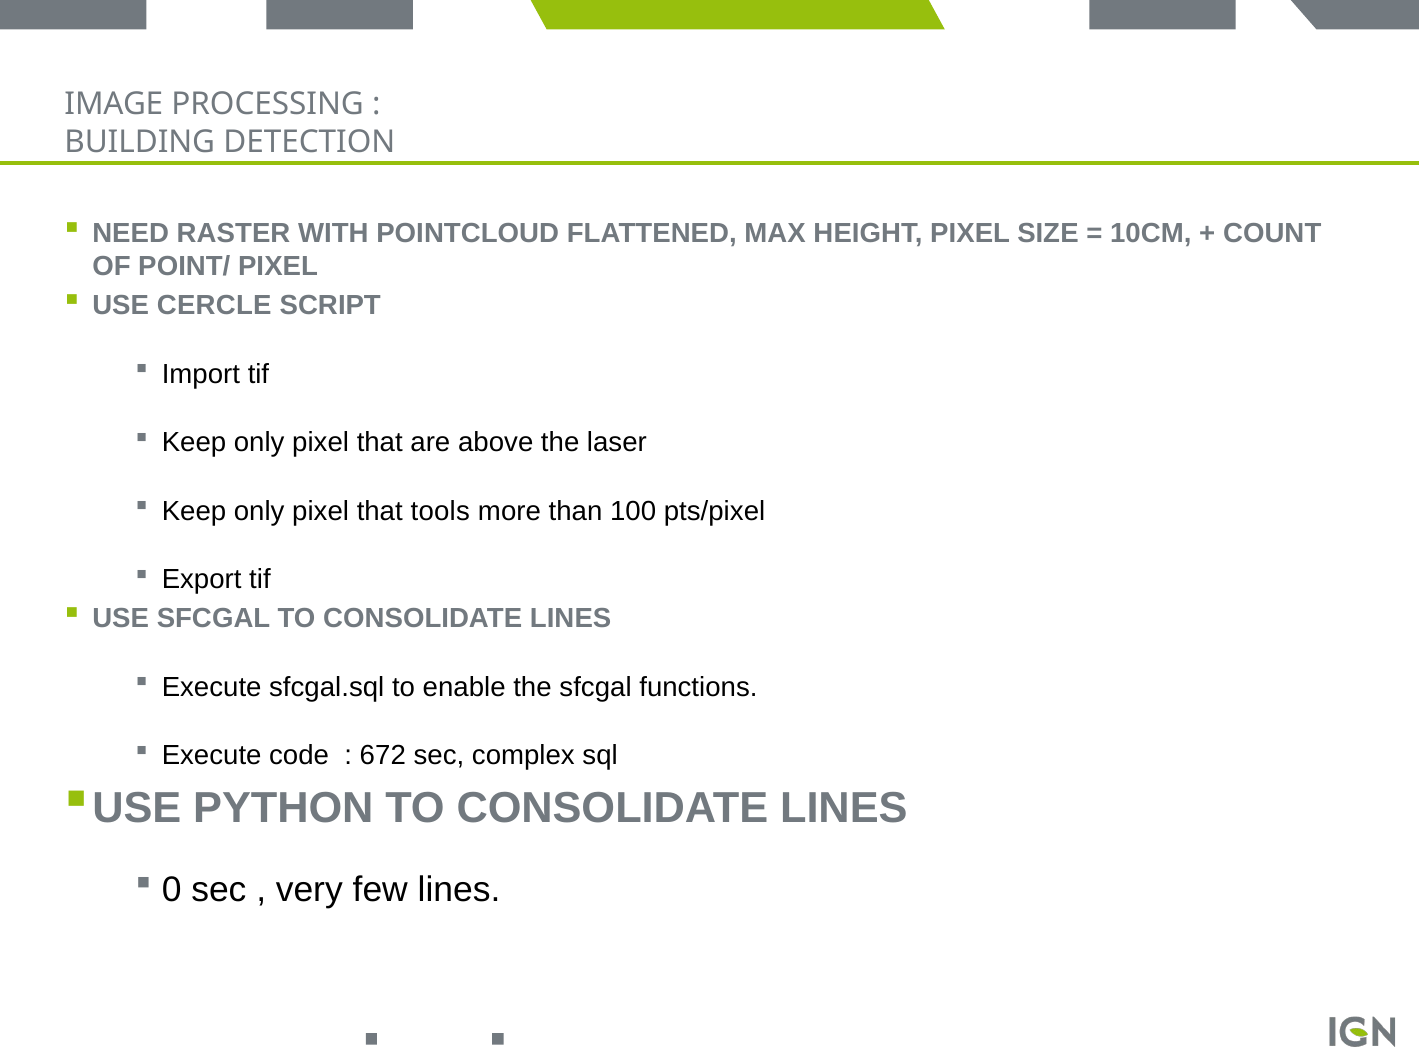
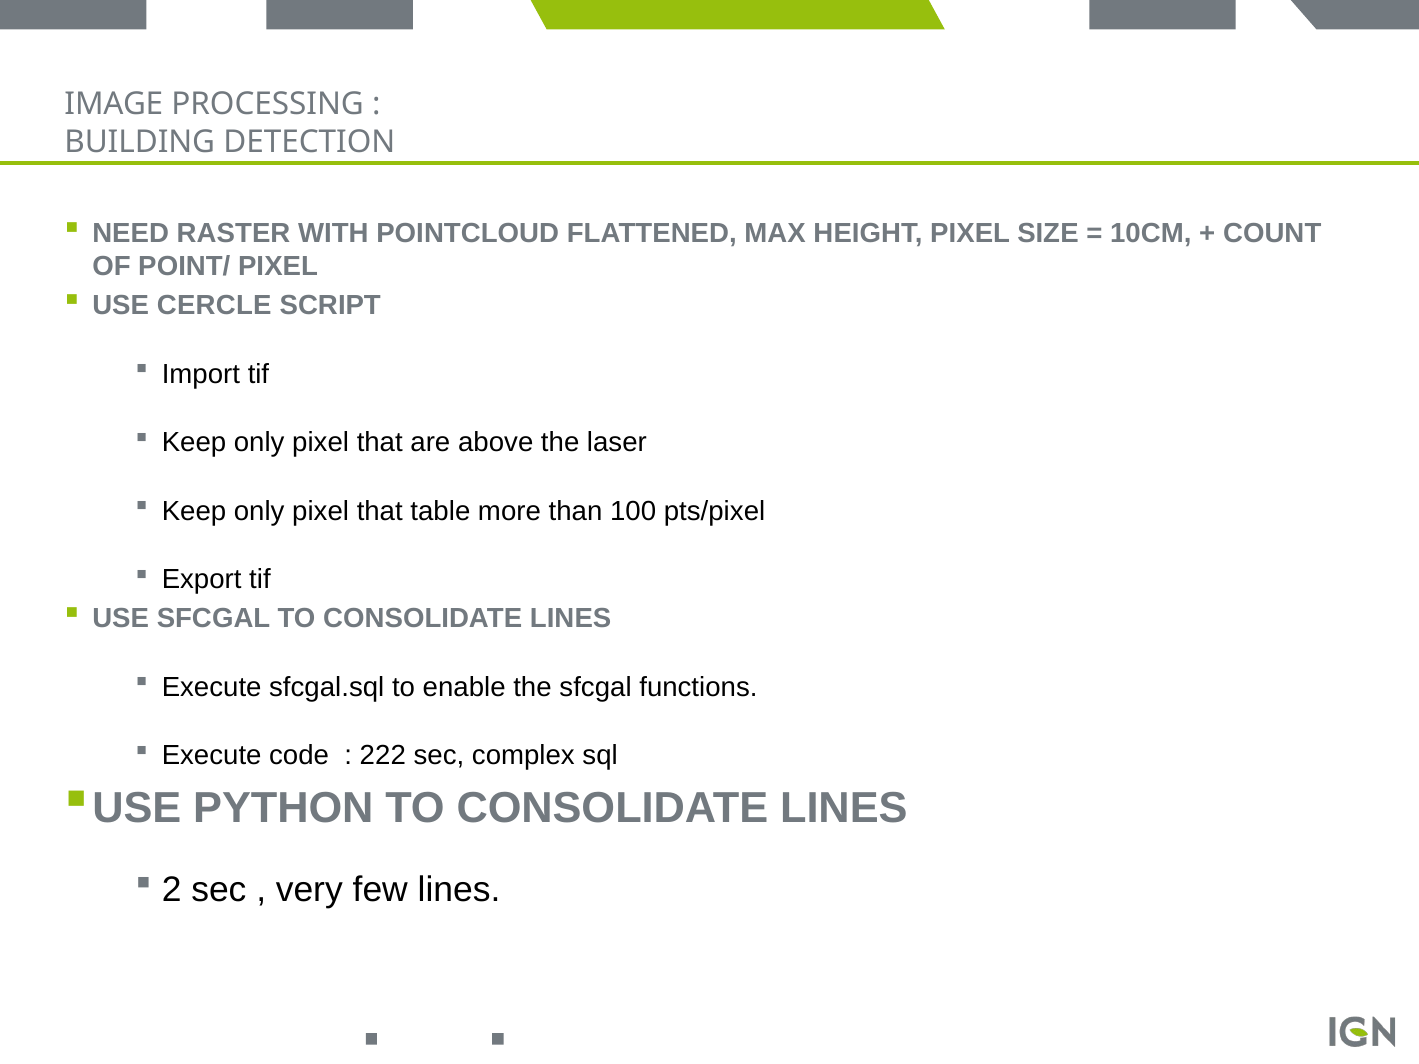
tools: tools -> table
672: 672 -> 222
0: 0 -> 2
